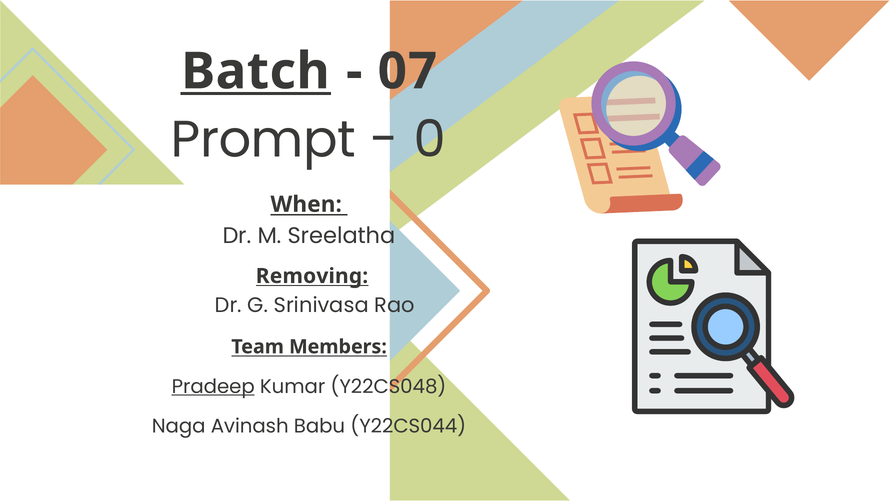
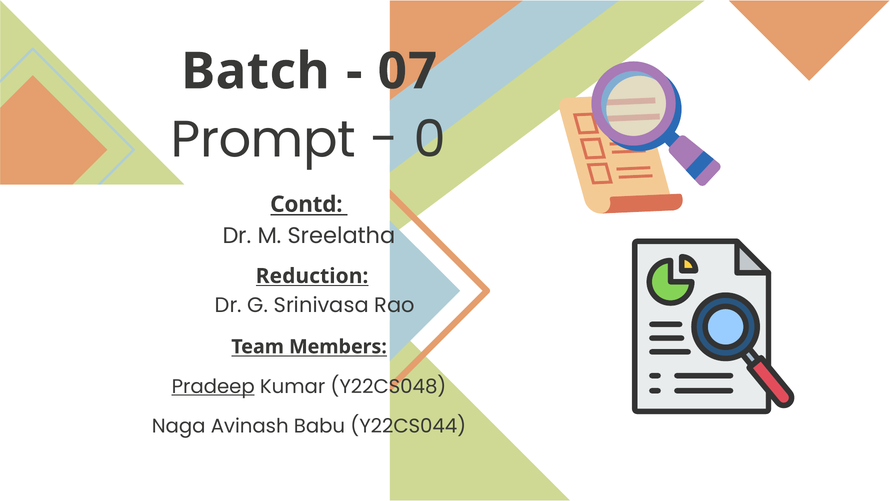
Batch underline: present -> none
When: When -> Contd
Removing: Removing -> Reduction
